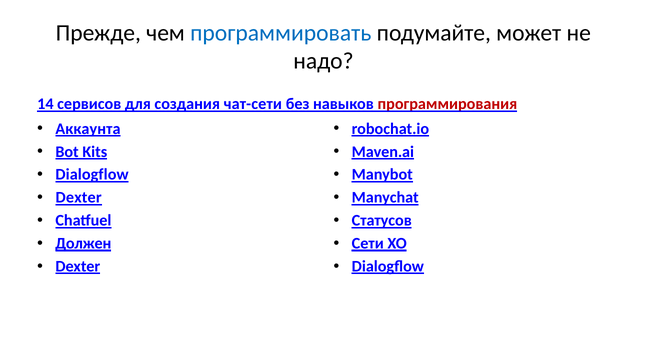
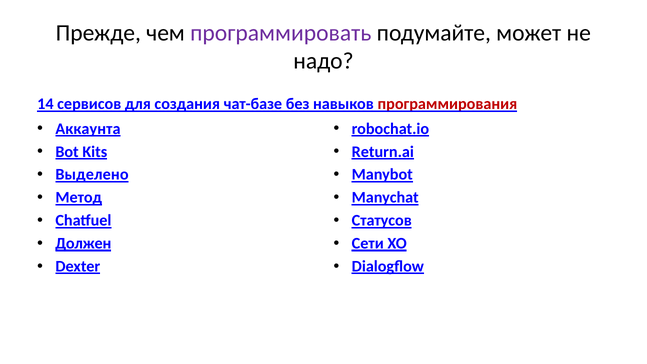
программировать colour: blue -> purple
чат-сети: чат-сети -> чат-базе
Maven.ai: Maven.ai -> Return.ai
Dialogflow at (92, 175): Dialogflow -> Выделено
Dexter at (79, 198): Dexter -> Метод
